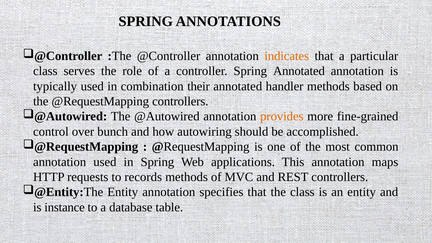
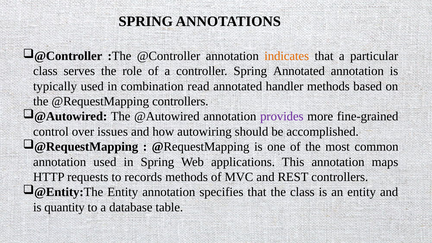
their: their -> read
provides colour: orange -> purple
bunch: bunch -> issues
instance: instance -> quantity
